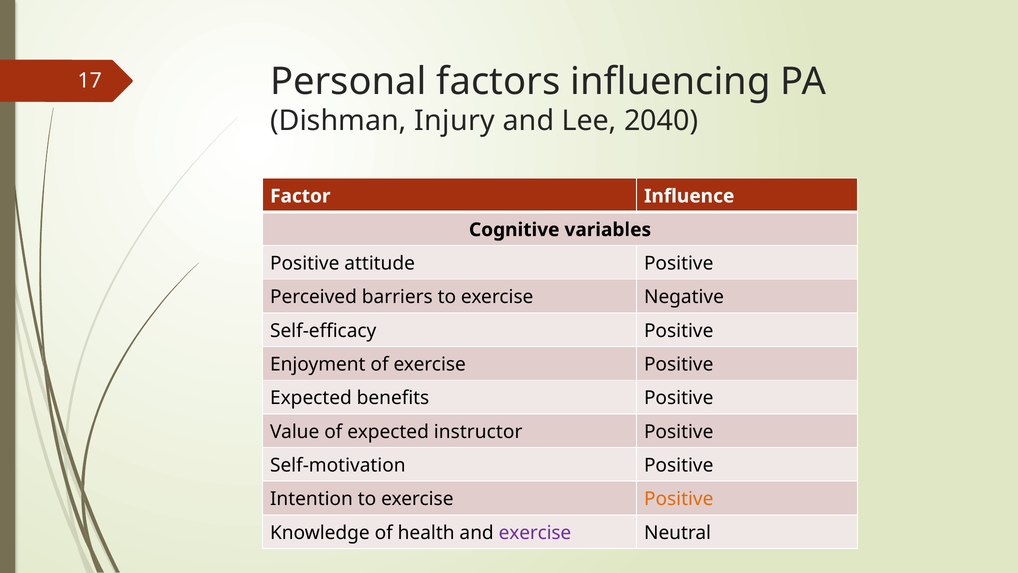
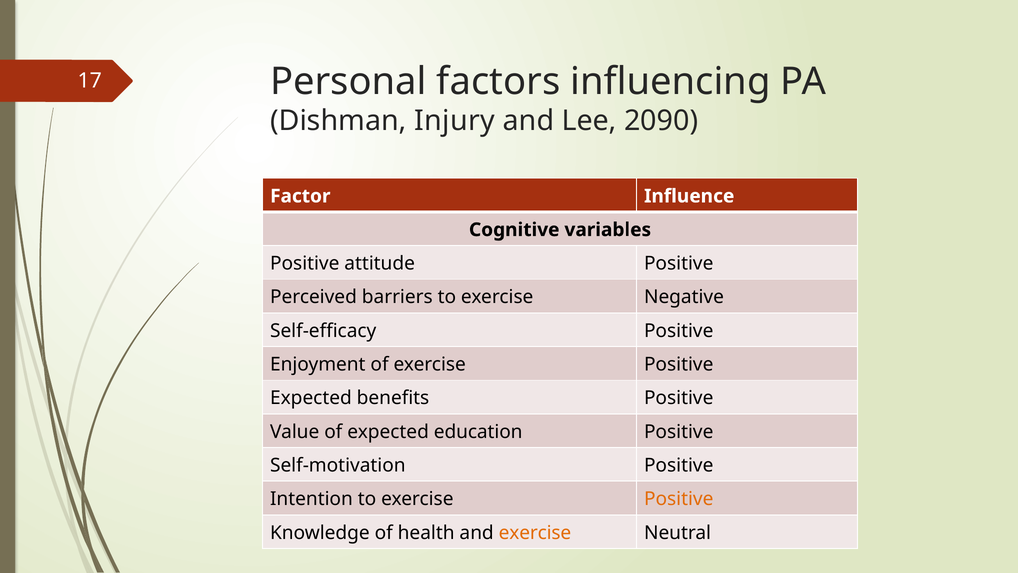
2040: 2040 -> 2090
instructor: instructor -> education
exercise at (535, 532) colour: purple -> orange
